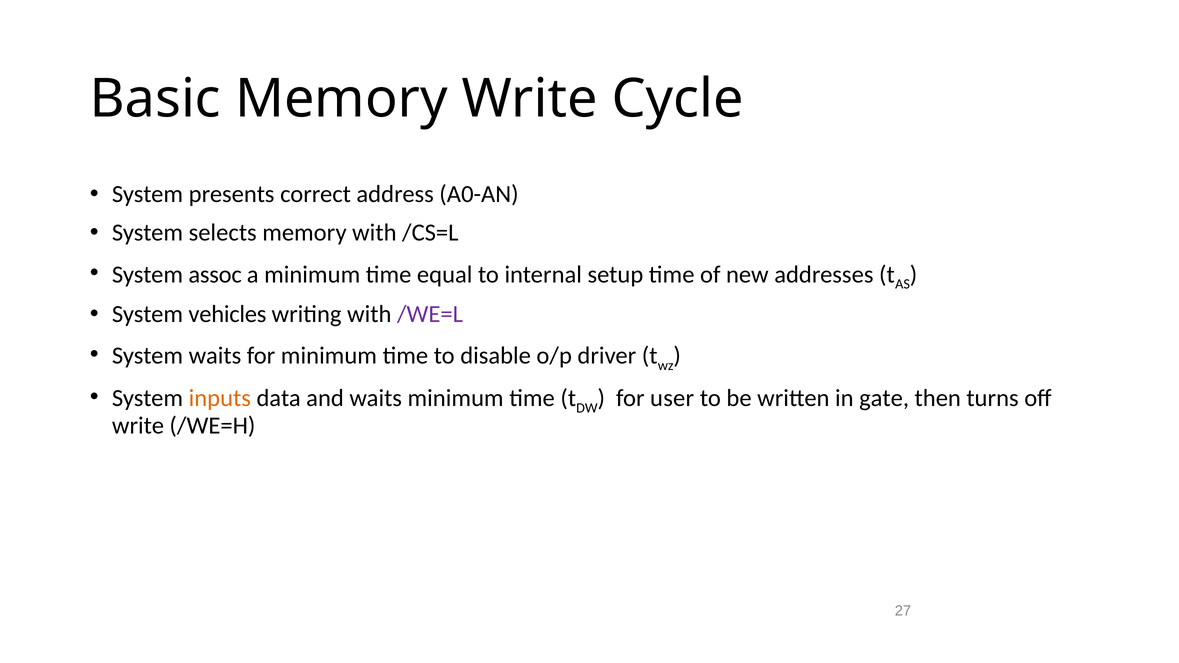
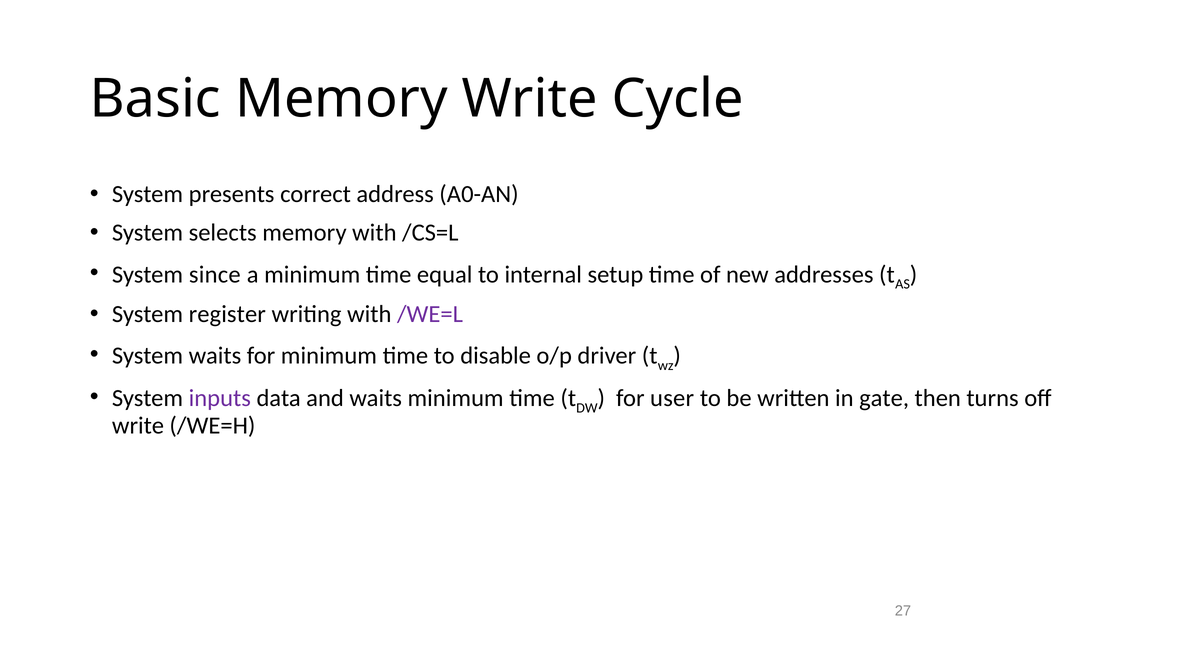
assoc: assoc -> since
vehicles: vehicles -> register
inputs colour: orange -> purple
